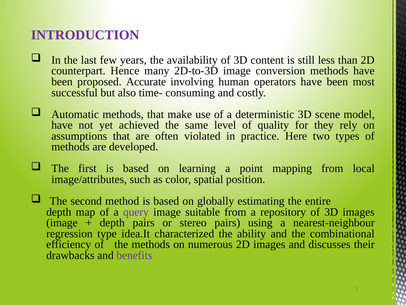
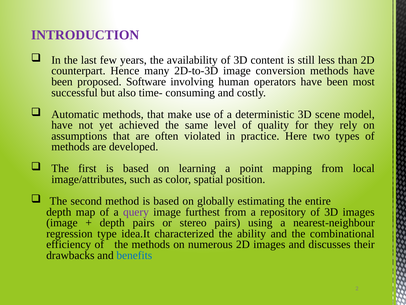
Accurate: Accurate -> Software
suitable: suitable -> furthest
benefits colour: purple -> blue
